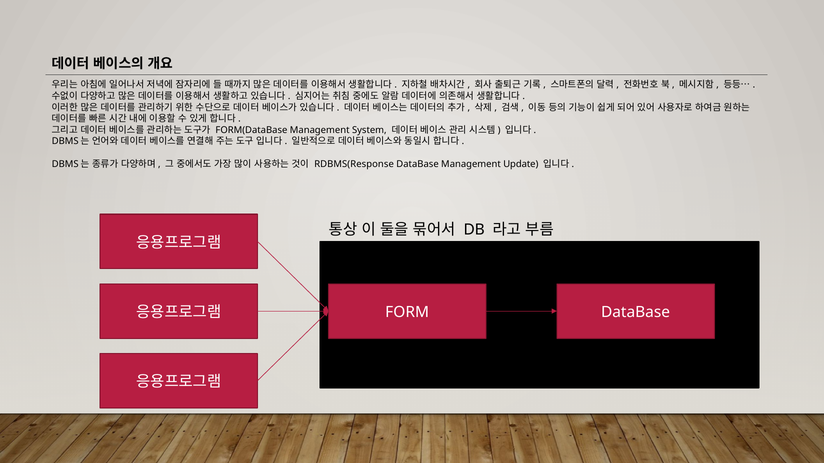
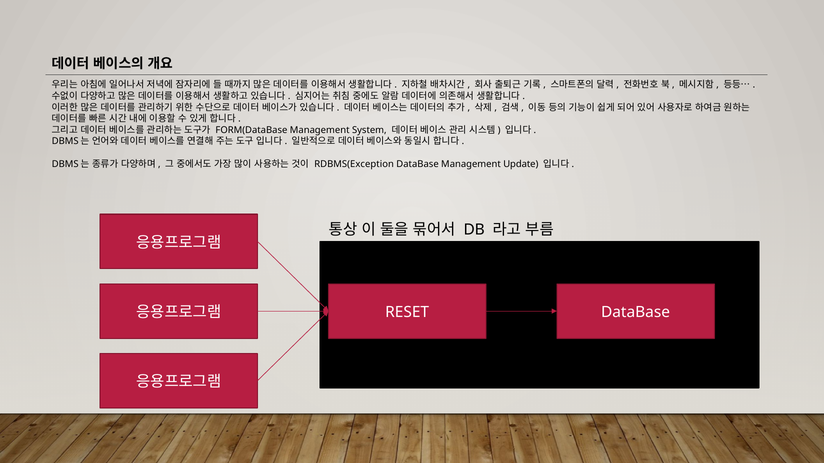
RDBMS(Response: RDBMS(Response -> RDBMS(Exception
FORM: FORM -> RESET
